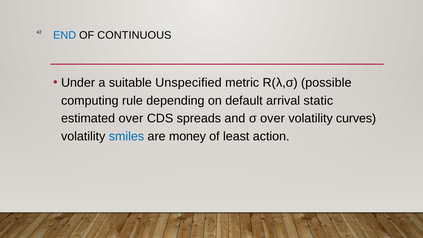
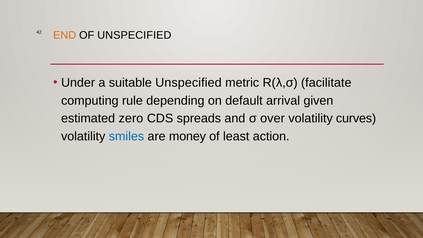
END colour: blue -> orange
OF CONTINUOUS: CONTINUOUS -> UNSPECIFIED
possible: possible -> facilitate
static: static -> given
estimated over: over -> zero
